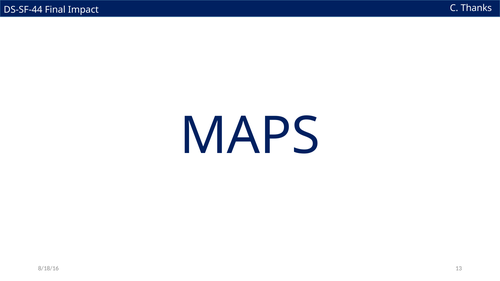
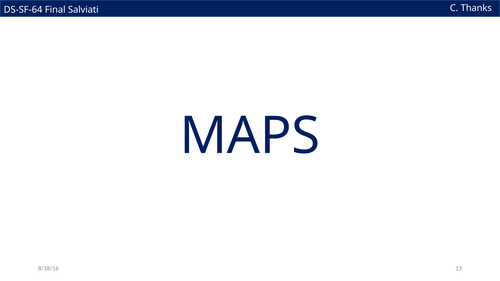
DS-SF-44: DS-SF-44 -> DS-SF-64
Impact: Impact -> Salviati
